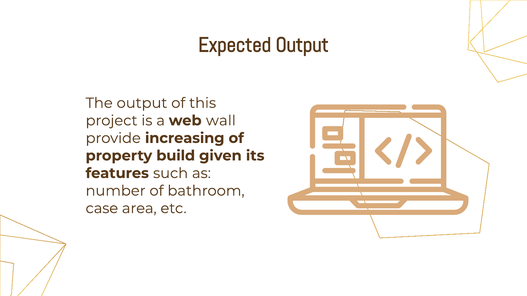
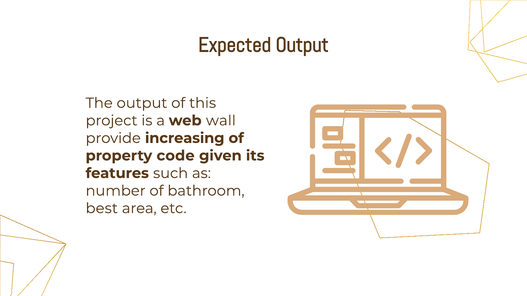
build: build -> code
case: case -> best
